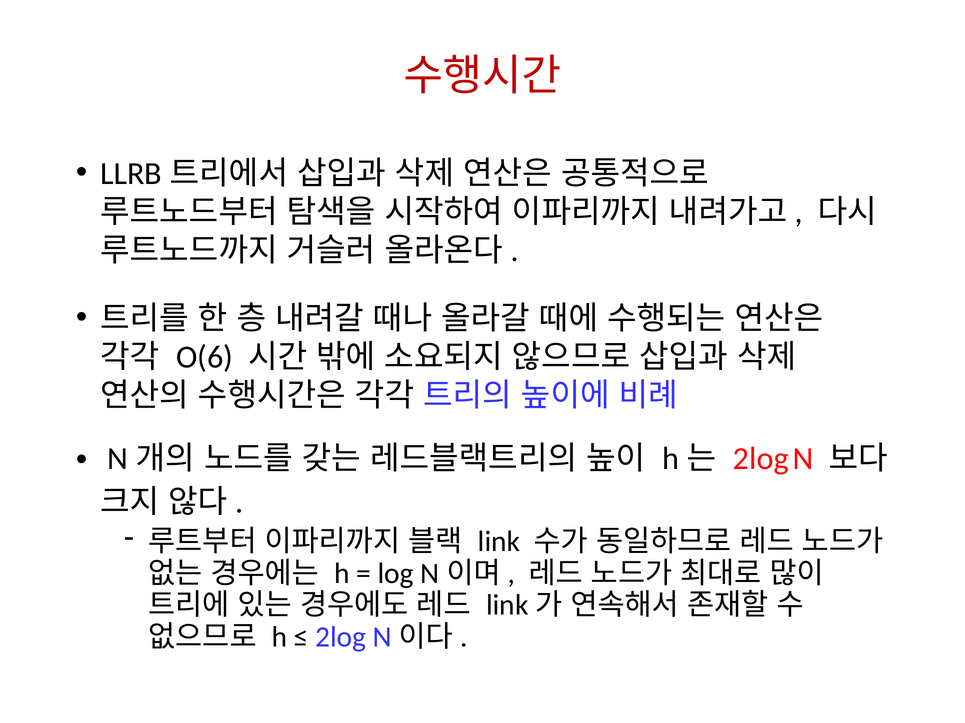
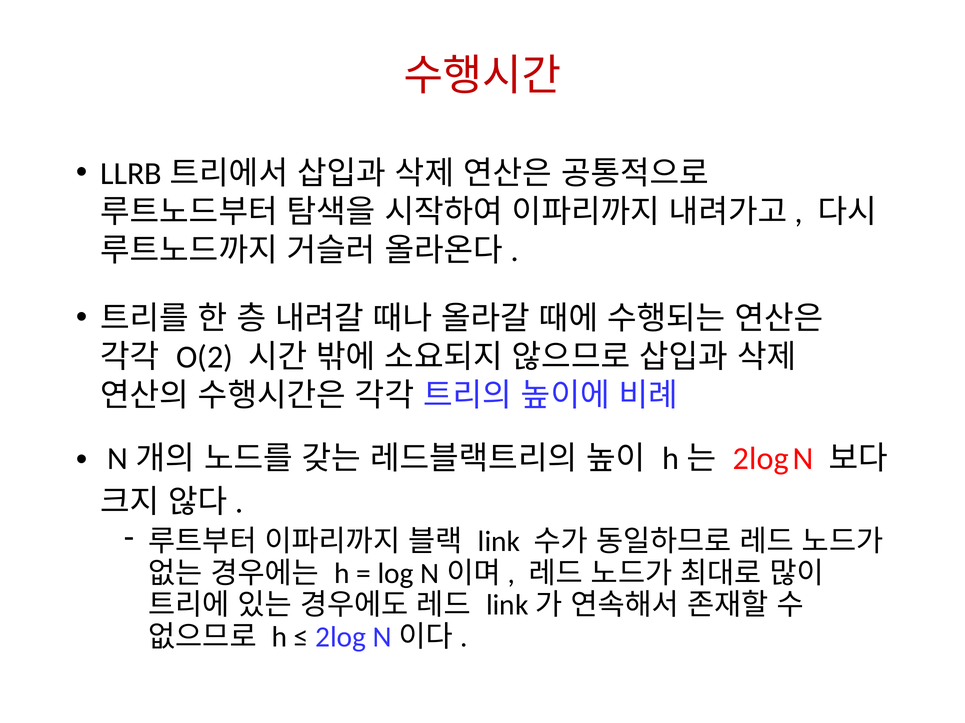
O(6: O(6 -> O(2
